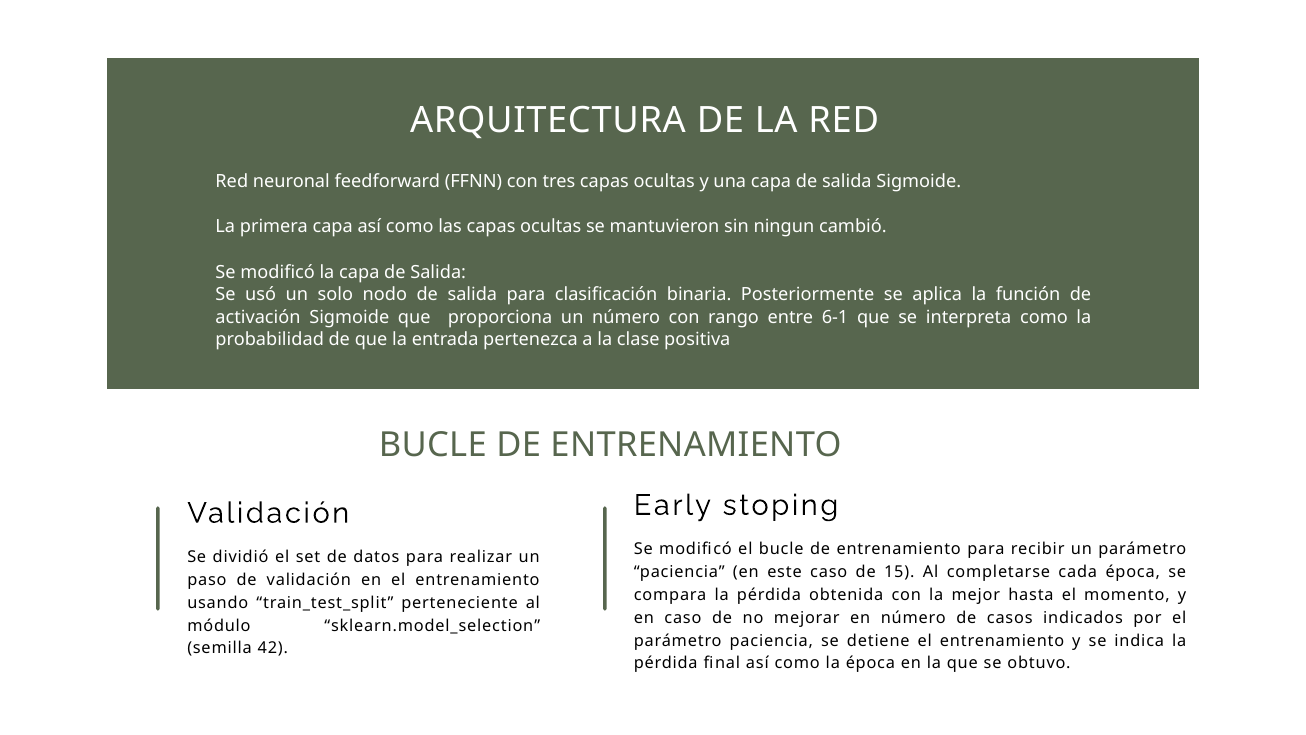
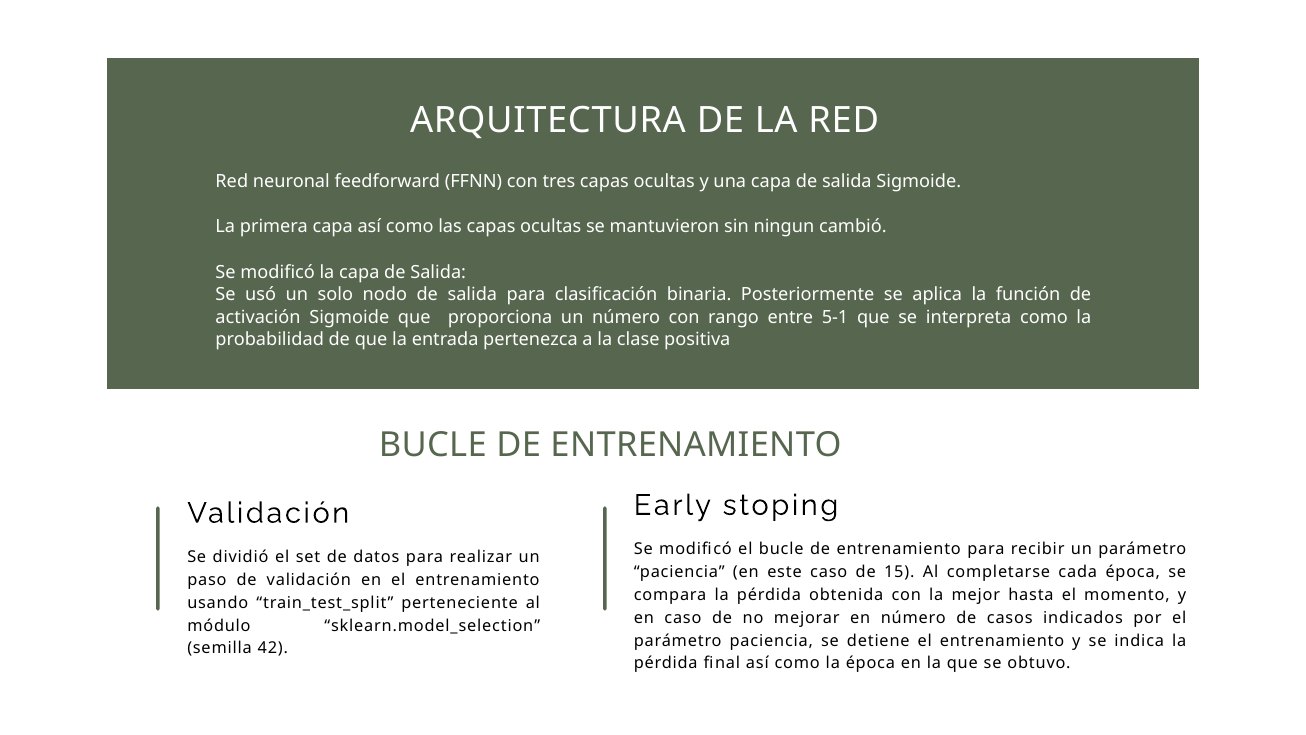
6-1: 6-1 -> 5-1
